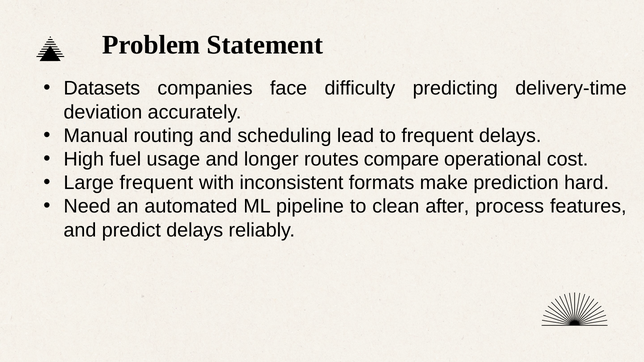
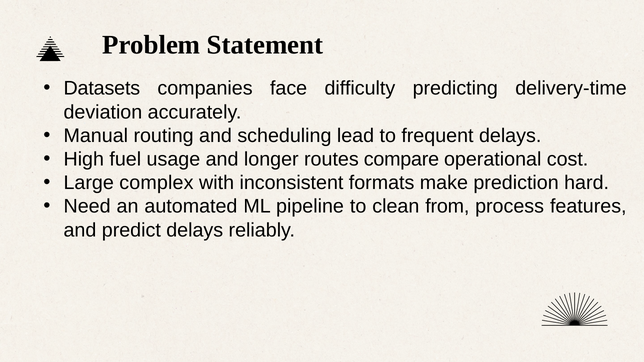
Large frequent: frequent -> complex
after: after -> from
